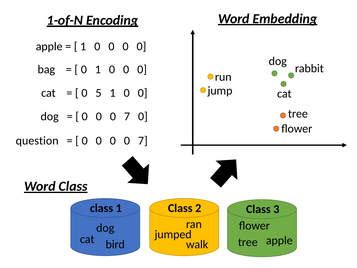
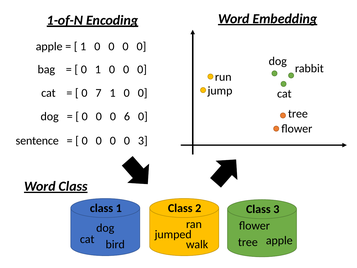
5: 5 -> 7
7 at (127, 116): 7 -> 6
question: question -> sentence
7 at (143, 141): 7 -> 3
